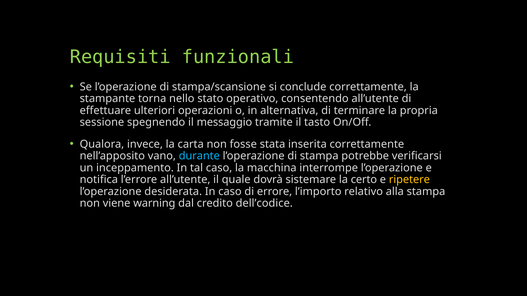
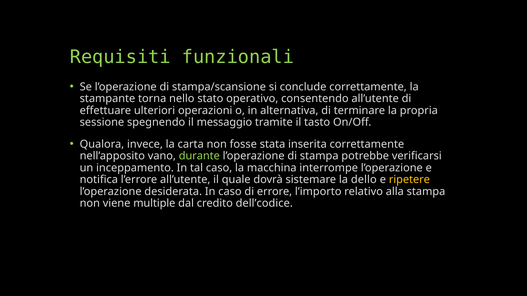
durante colour: light blue -> light green
certo: certo -> dello
warning: warning -> multiple
